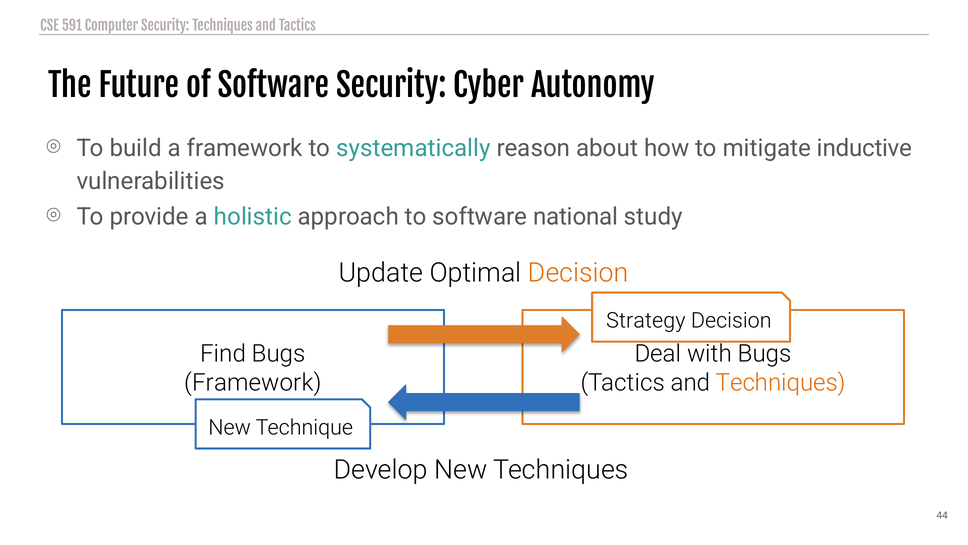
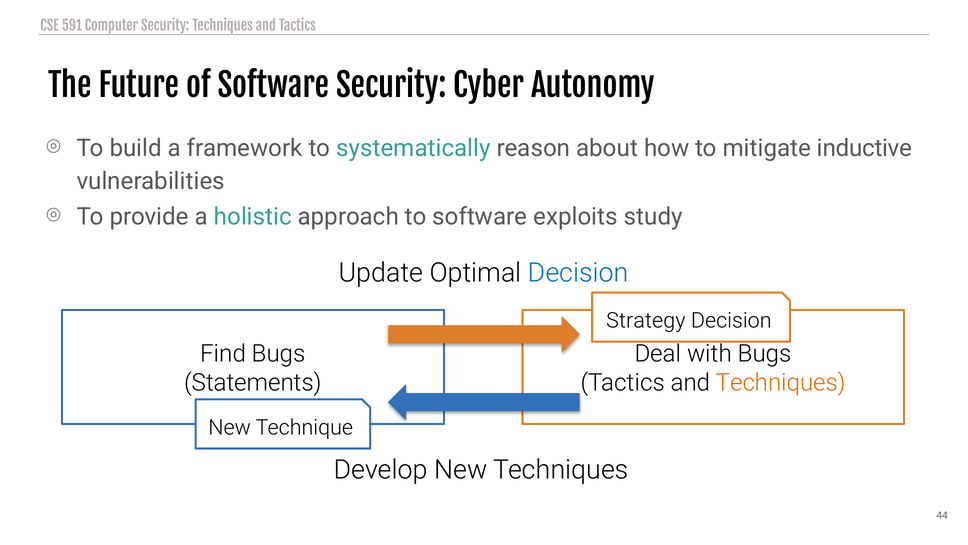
national: national -> exploits
Decision at (578, 273) colour: orange -> blue
Framework at (253, 383): Framework -> Statements
